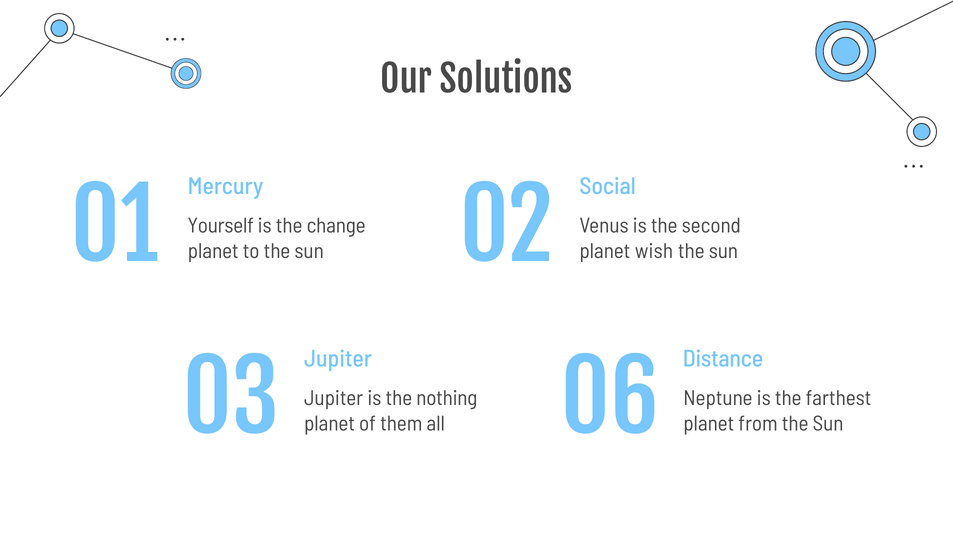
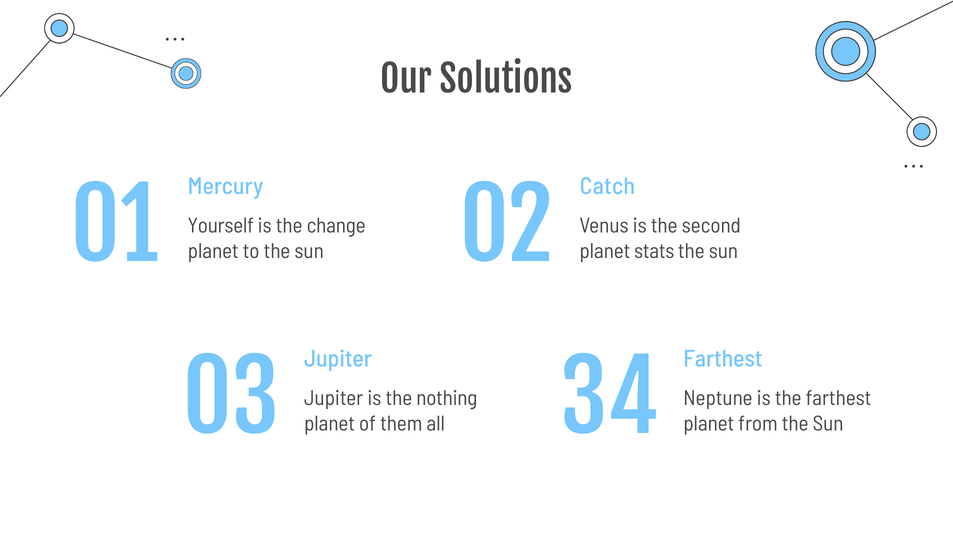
Social: Social -> Catch
wish: wish -> stats
Distance at (723, 359): Distance -> Farthest
06: 06 -> 34
